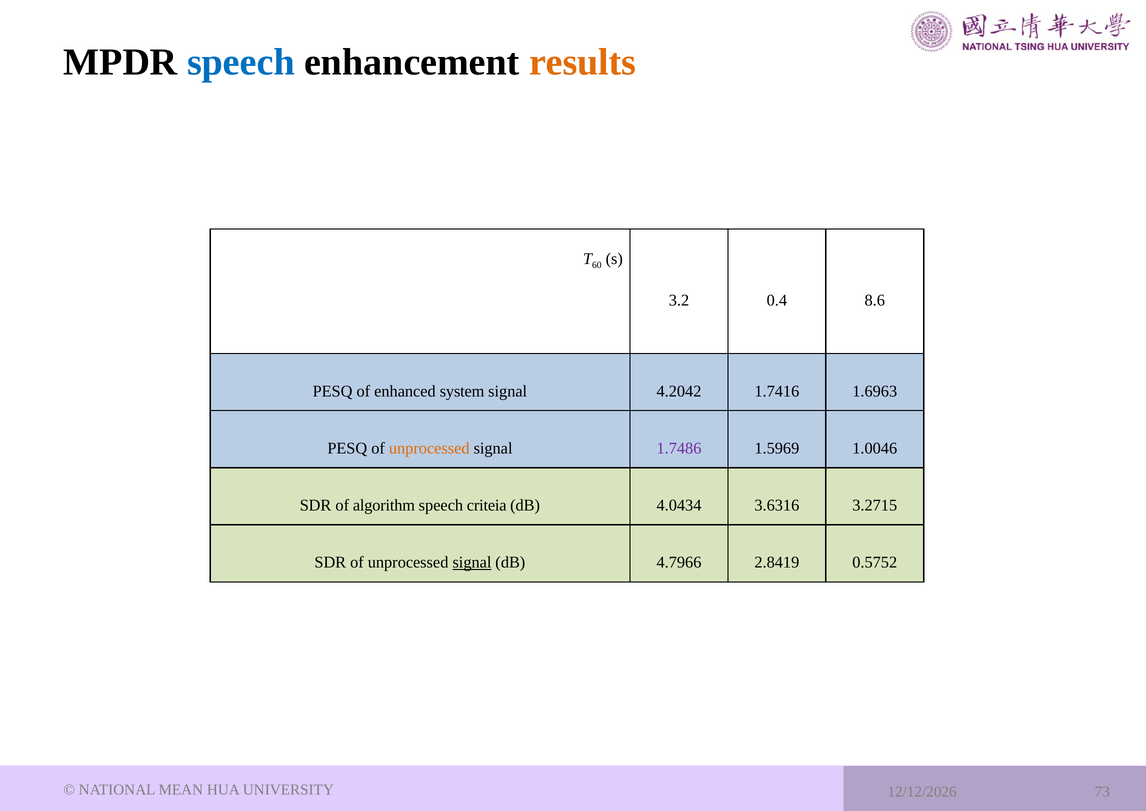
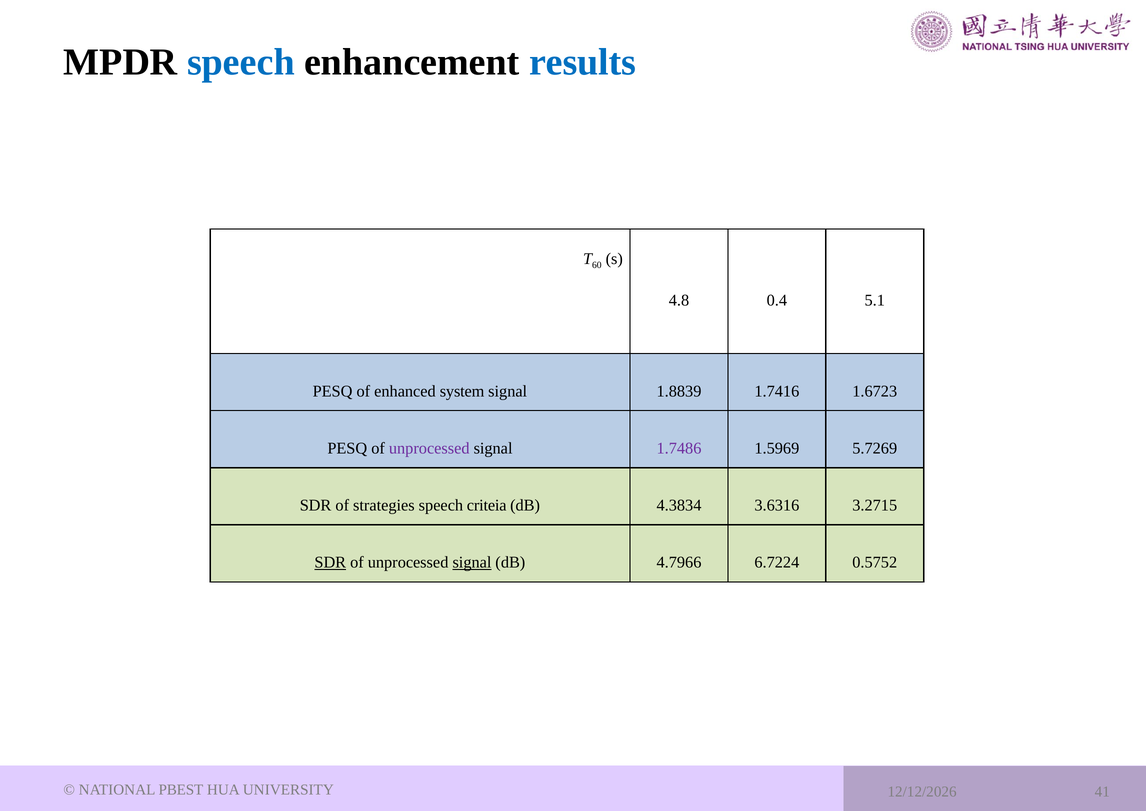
results colour: orange -> blue
3.2: 3.2 -> 4.8
8.6: 8.6 -> 5.1
4.2042: 4.2042 -> 1.8839
1.6963: 1.6963 -> 1.6723
unprocessed at (429, 448) colour: orange -> purple
1.0046: 1.0046 -> 5.7269
algorithm: algorithm -> strategies
4.0434: 4.0434 -> 4.3834
SDR at (330, 562) underline: none -> present
2.8419: 2.8419 -> 6.7224
MEAN: MEAN -> PBEST
73: 73 -> 41
